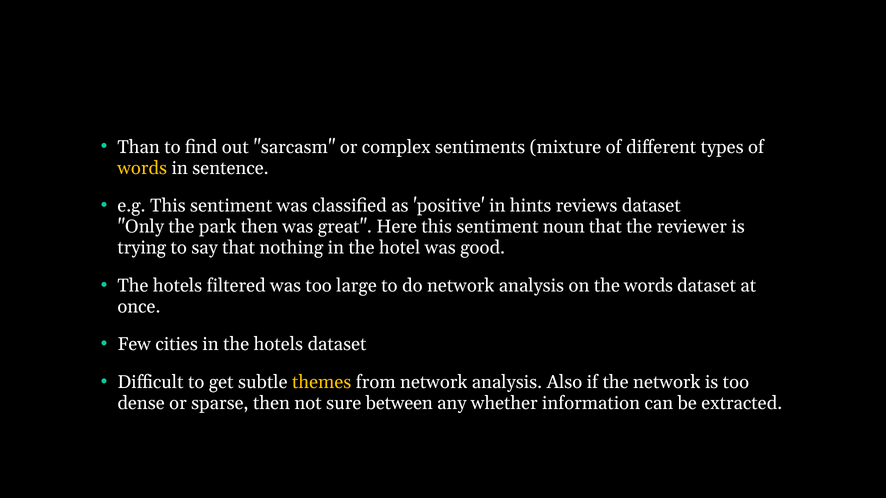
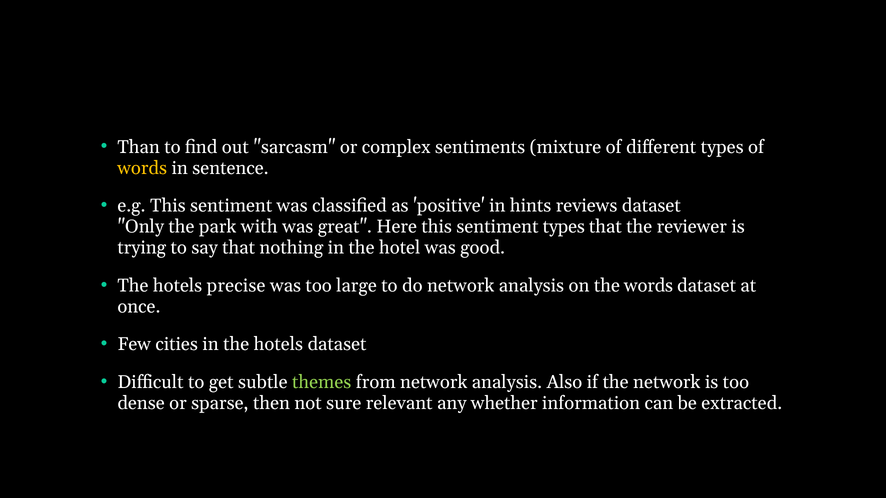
park then: then -> with
sentiment noun: noun -> types
filtered: filtered -> precise
themes colour: yellow -> light green
between: between -> relevant
